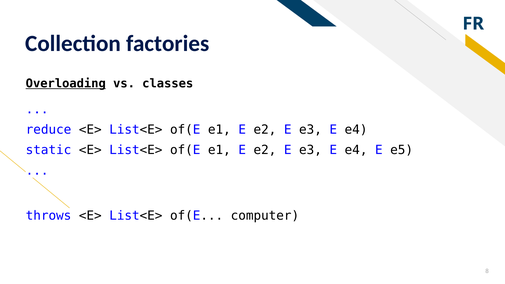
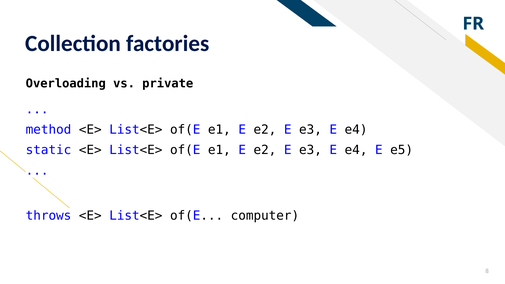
Overloading underline: present -> none
classes: classes -> private
reduce: reduce -> method
